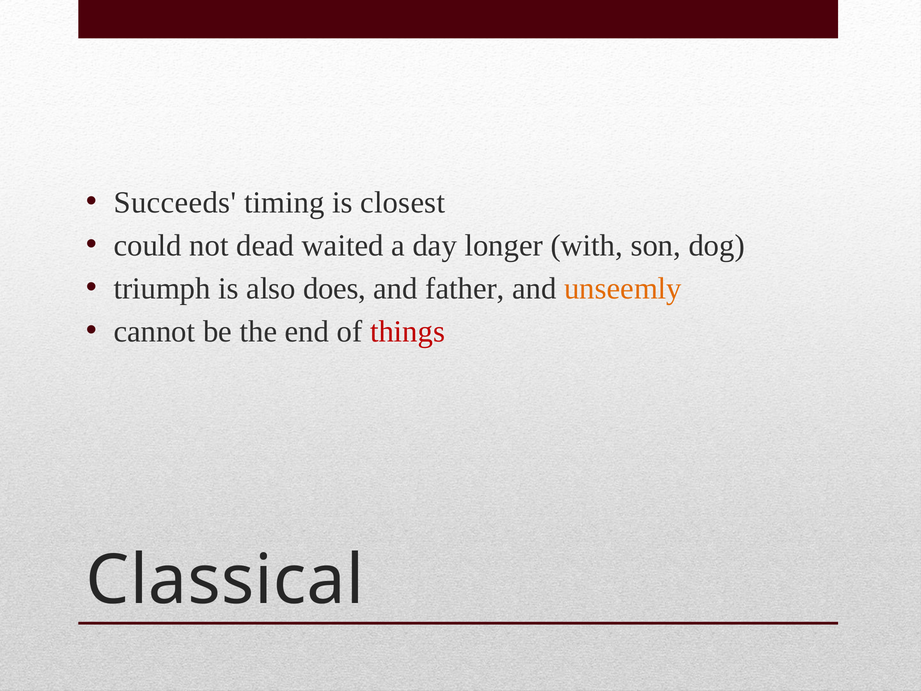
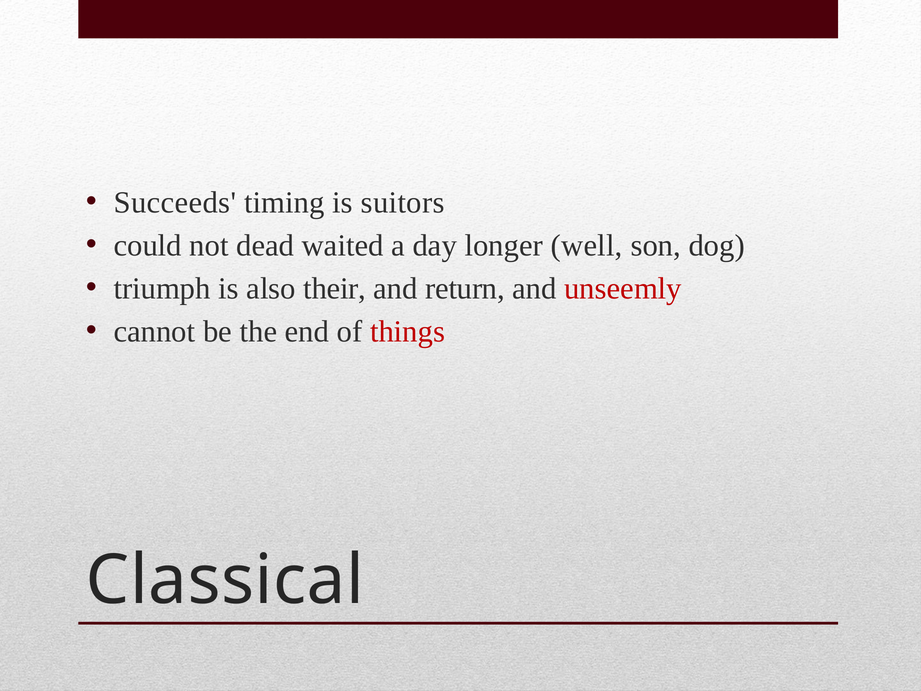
closest: closest -> suitors
with: with -> well
does: does -> their
father: father -> return
unseemly colour: orange -> red
